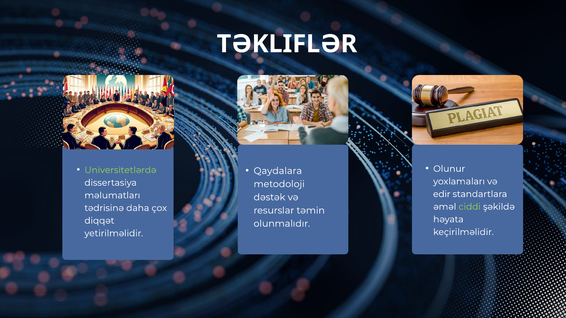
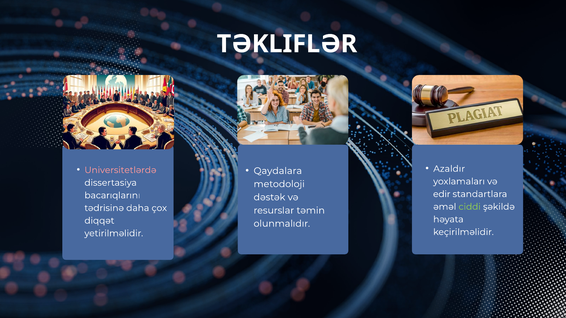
Olunur: Olunur -> Azaldır
Universitetlərdə colour: light green -> pink
məlumatları: məlumatları -> bacarıqlarını
